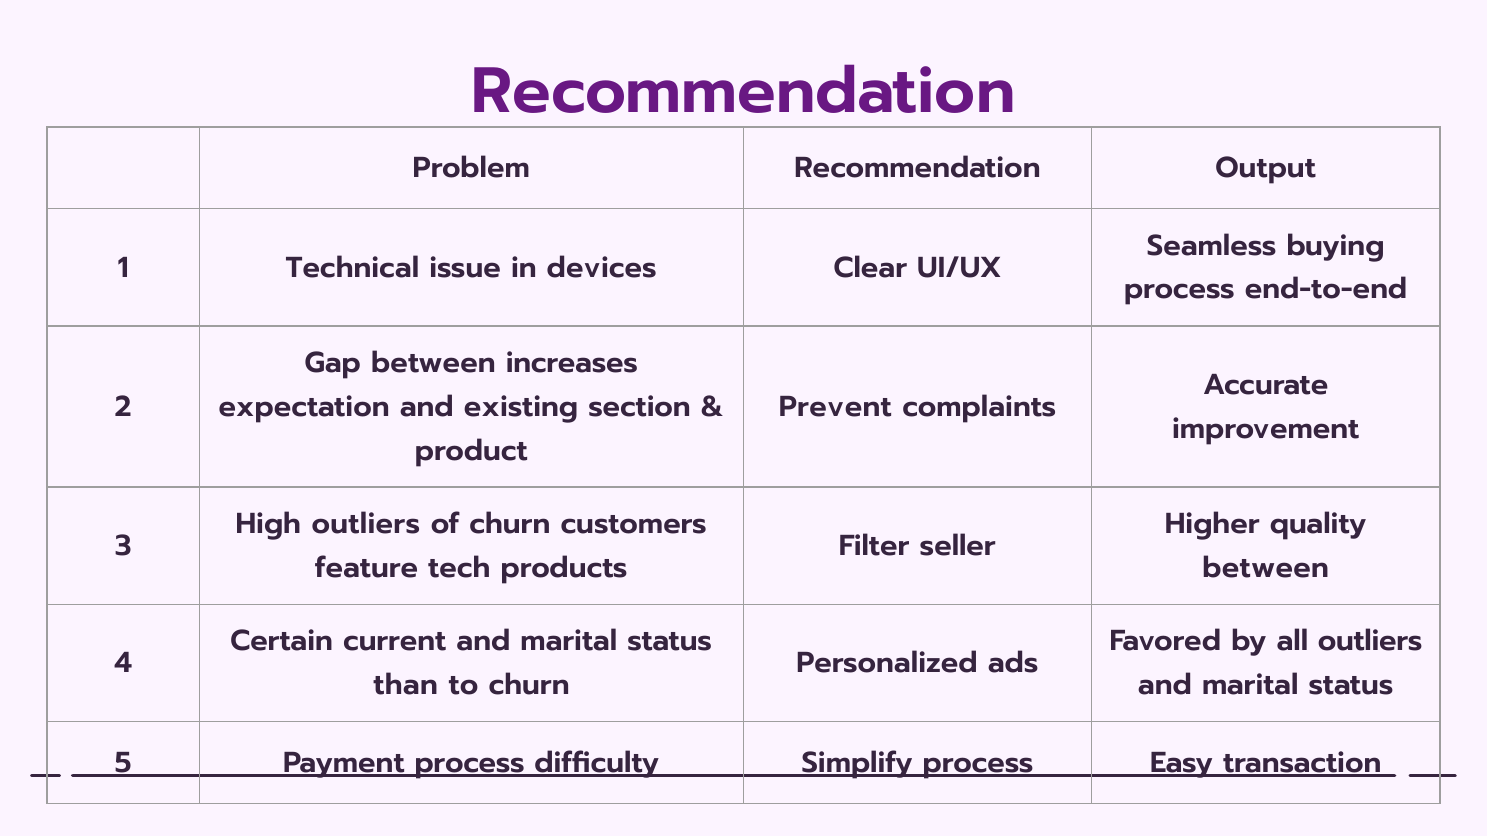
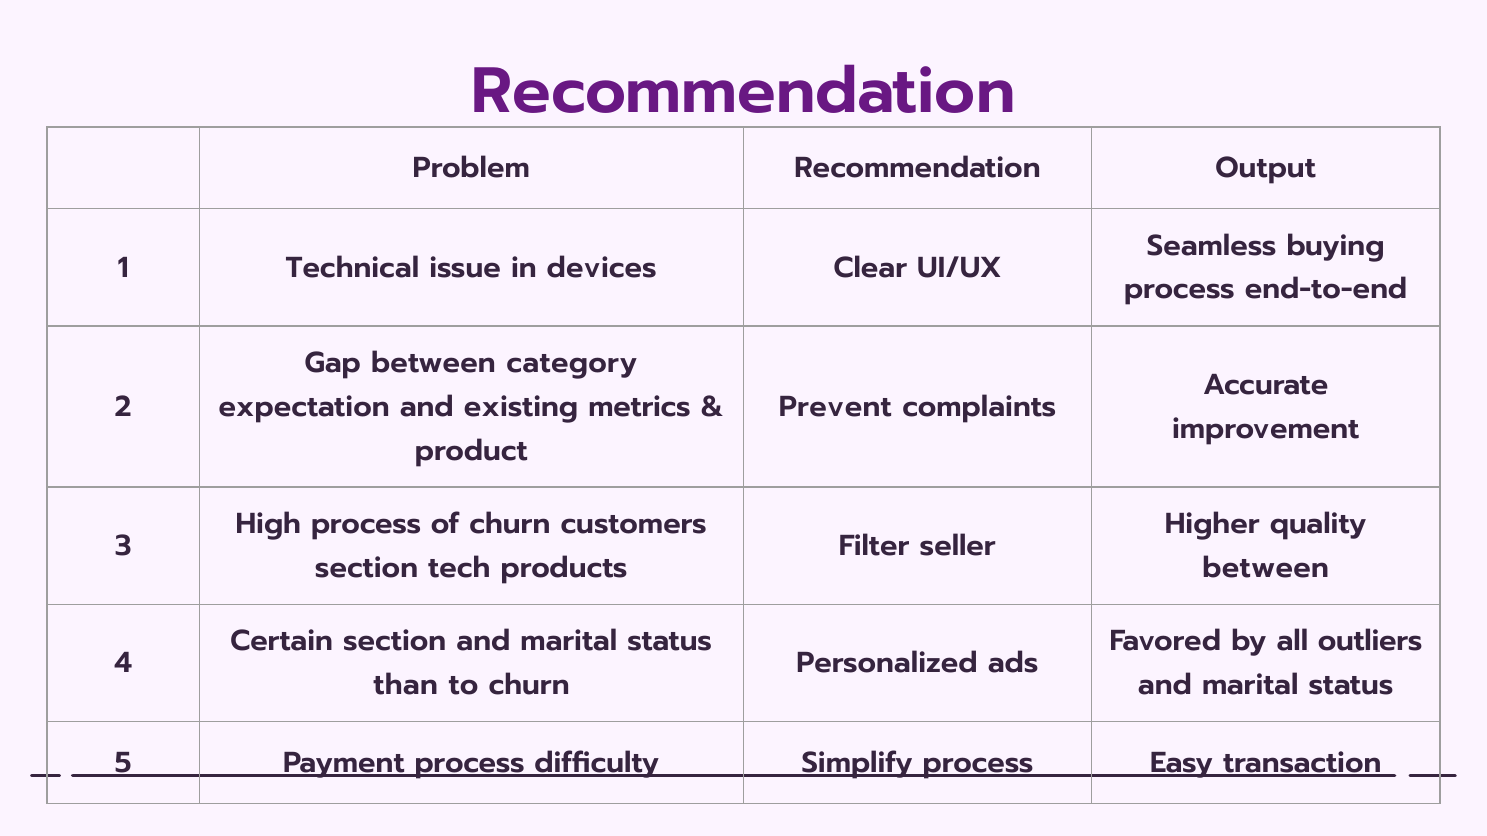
increases: increases -> category
section: section -> metrics
High outliers: outliers -> process
feature at (367, 568): feature -> section
Certain current: current -> section
